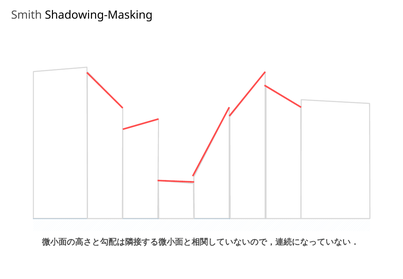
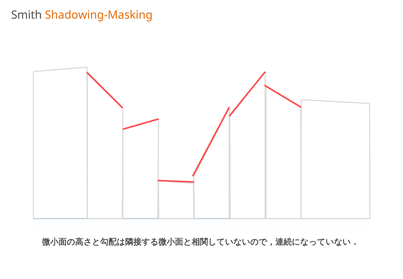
Shadowing-Masking colour: black -> orange
